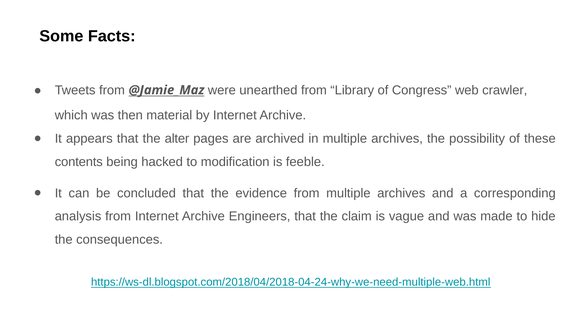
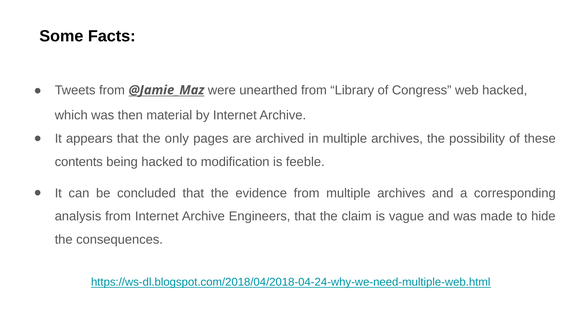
web crawler: crawler -> hacked
alter: alter -> only
